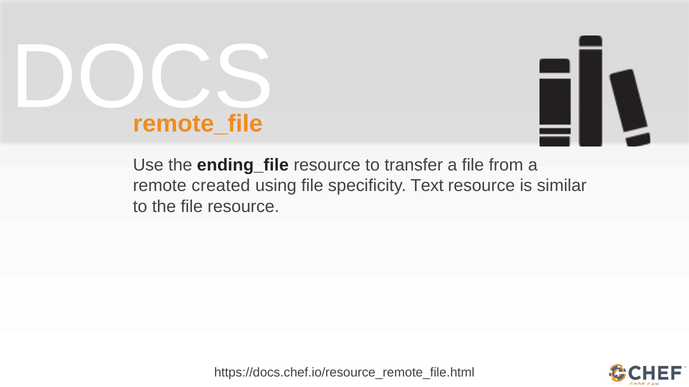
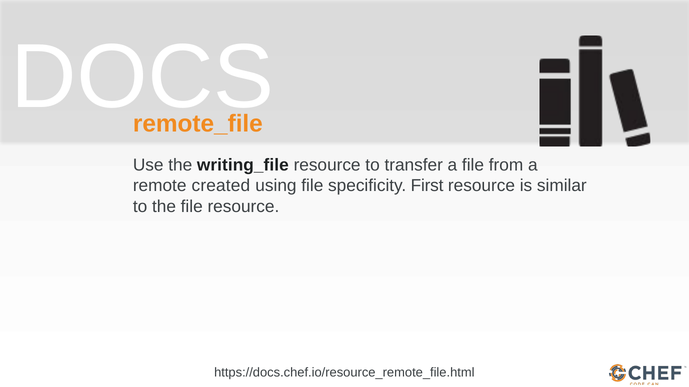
ending_file: ending_file -> writing_file
Text: Text -> First
